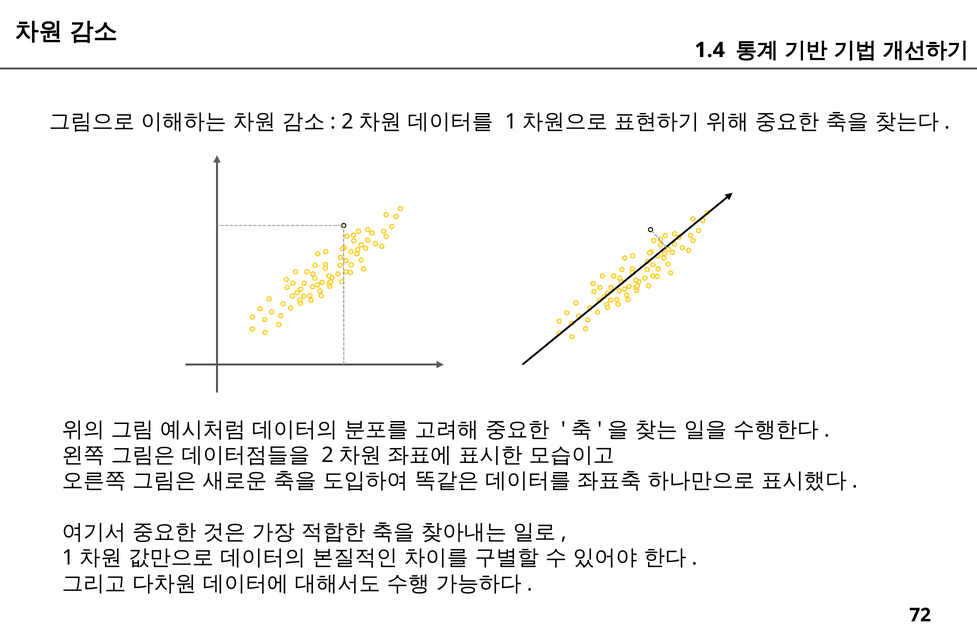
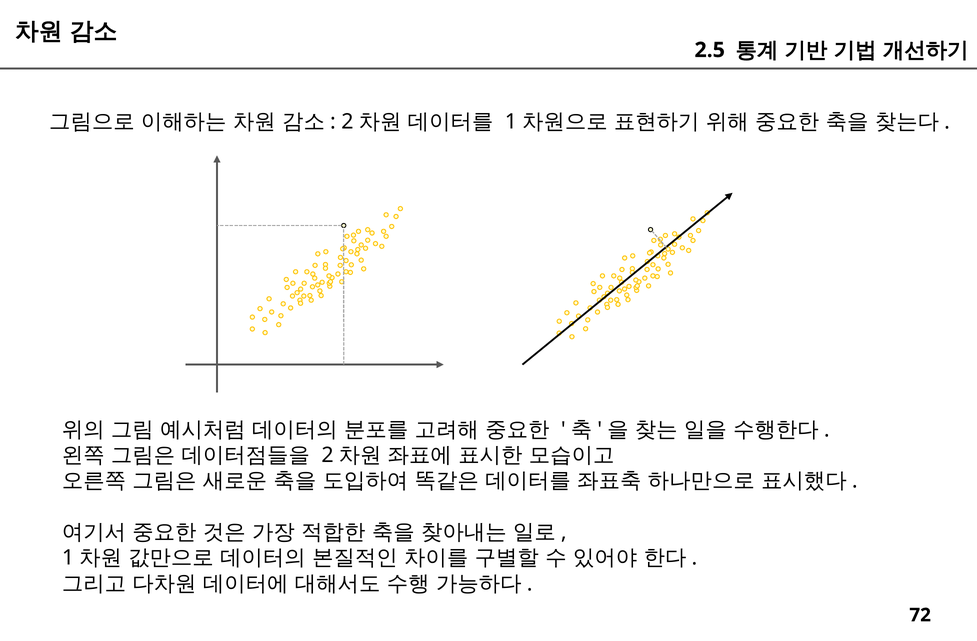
1.4: 1.4 -> 2.5
